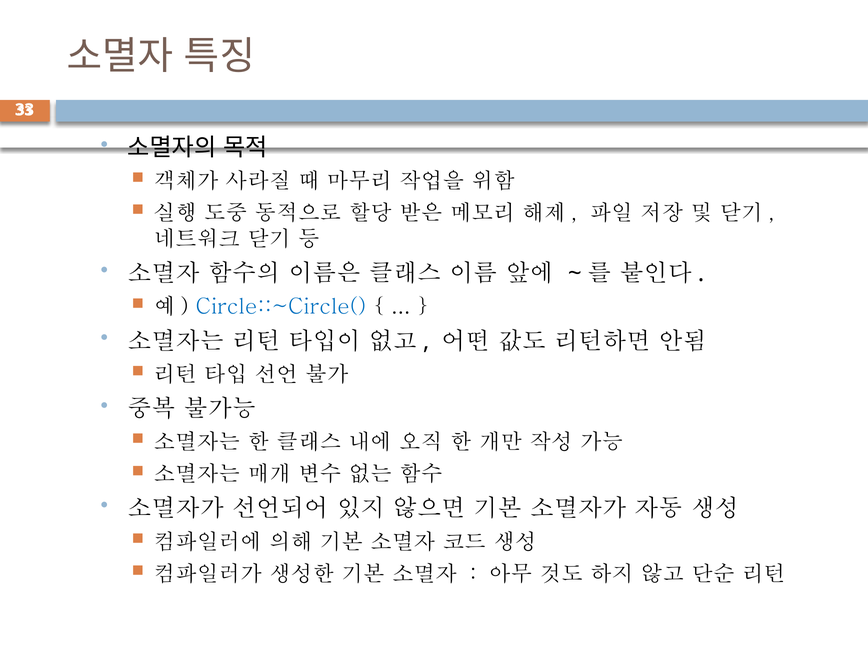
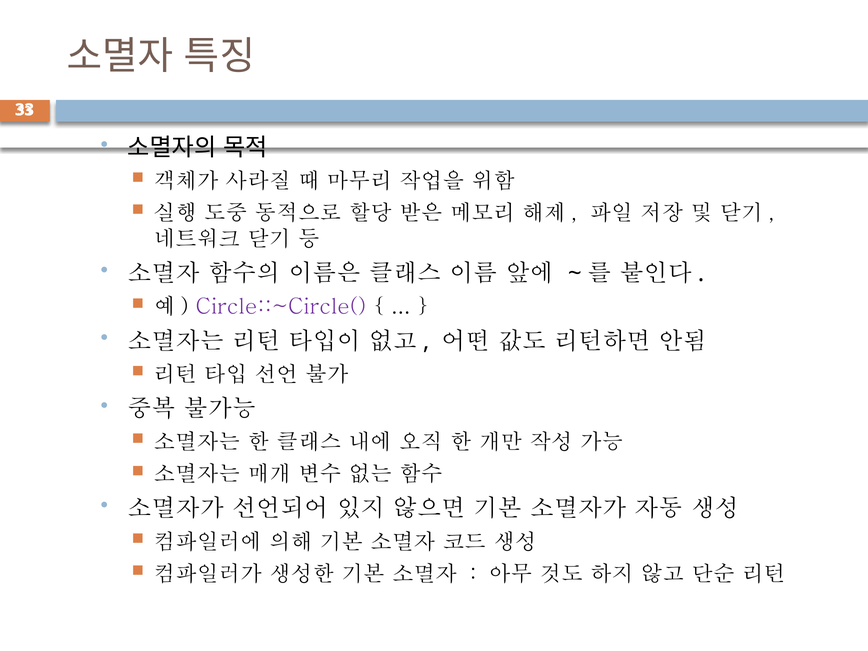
Circle::~Circle( colour: blue -> purple
